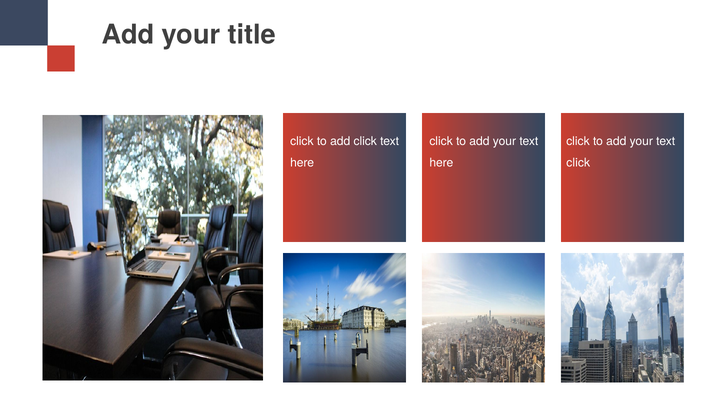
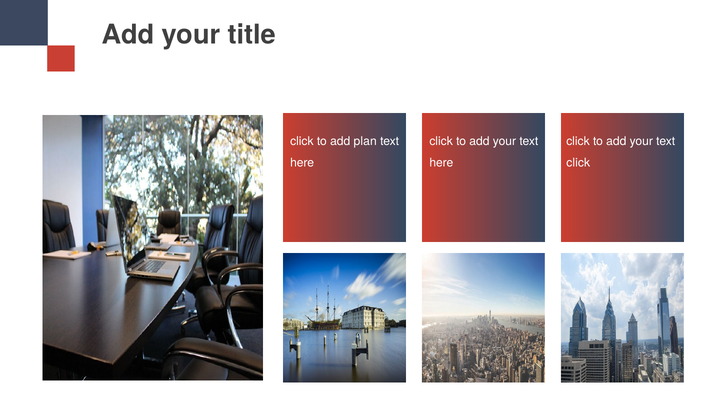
add click: click -> plan
